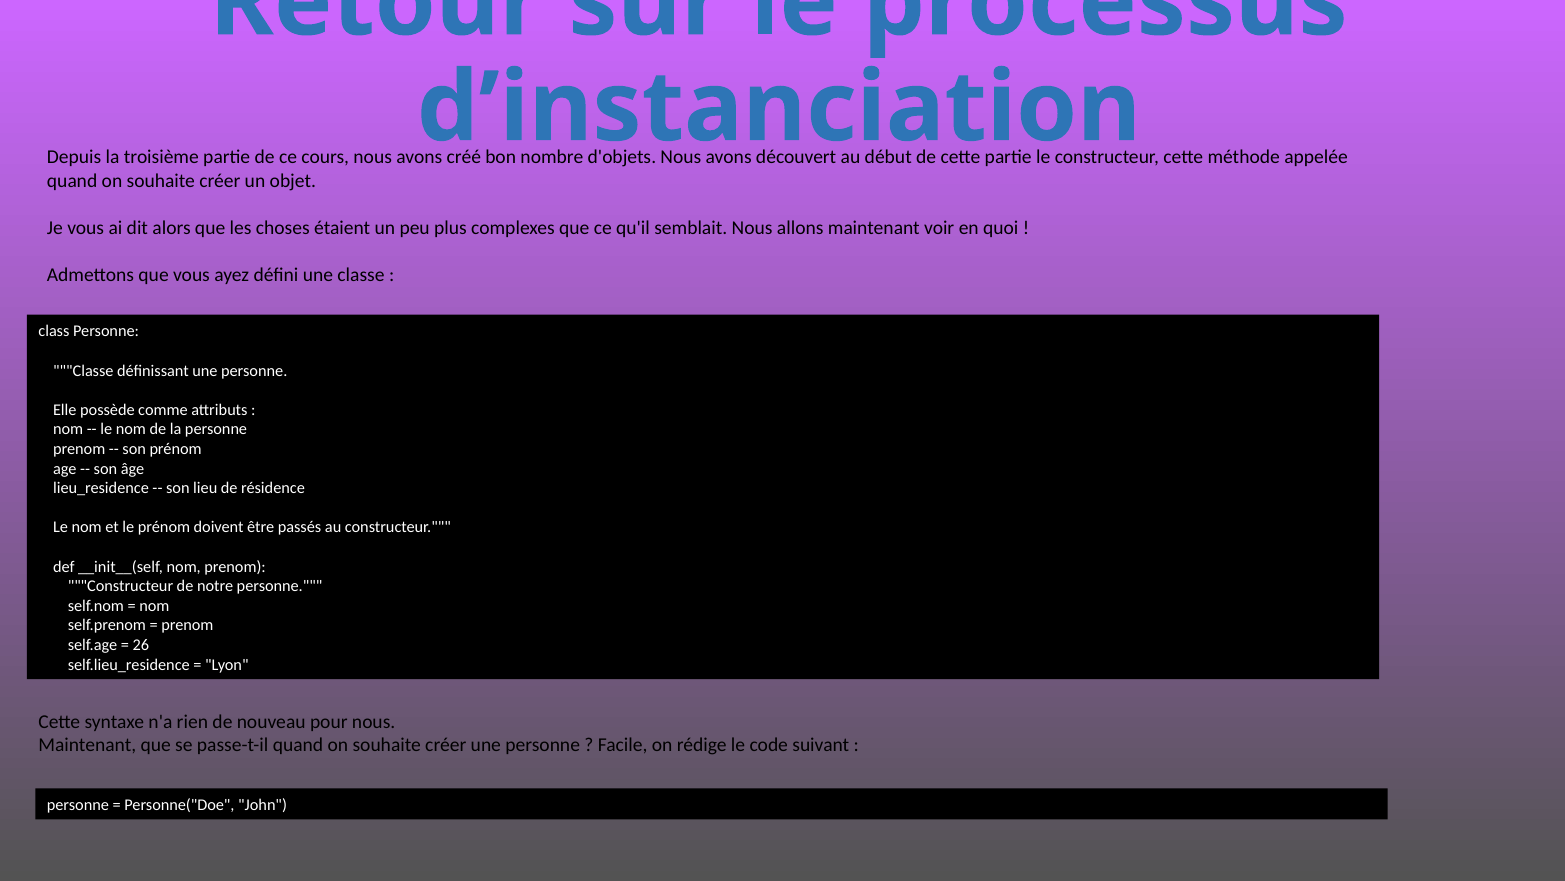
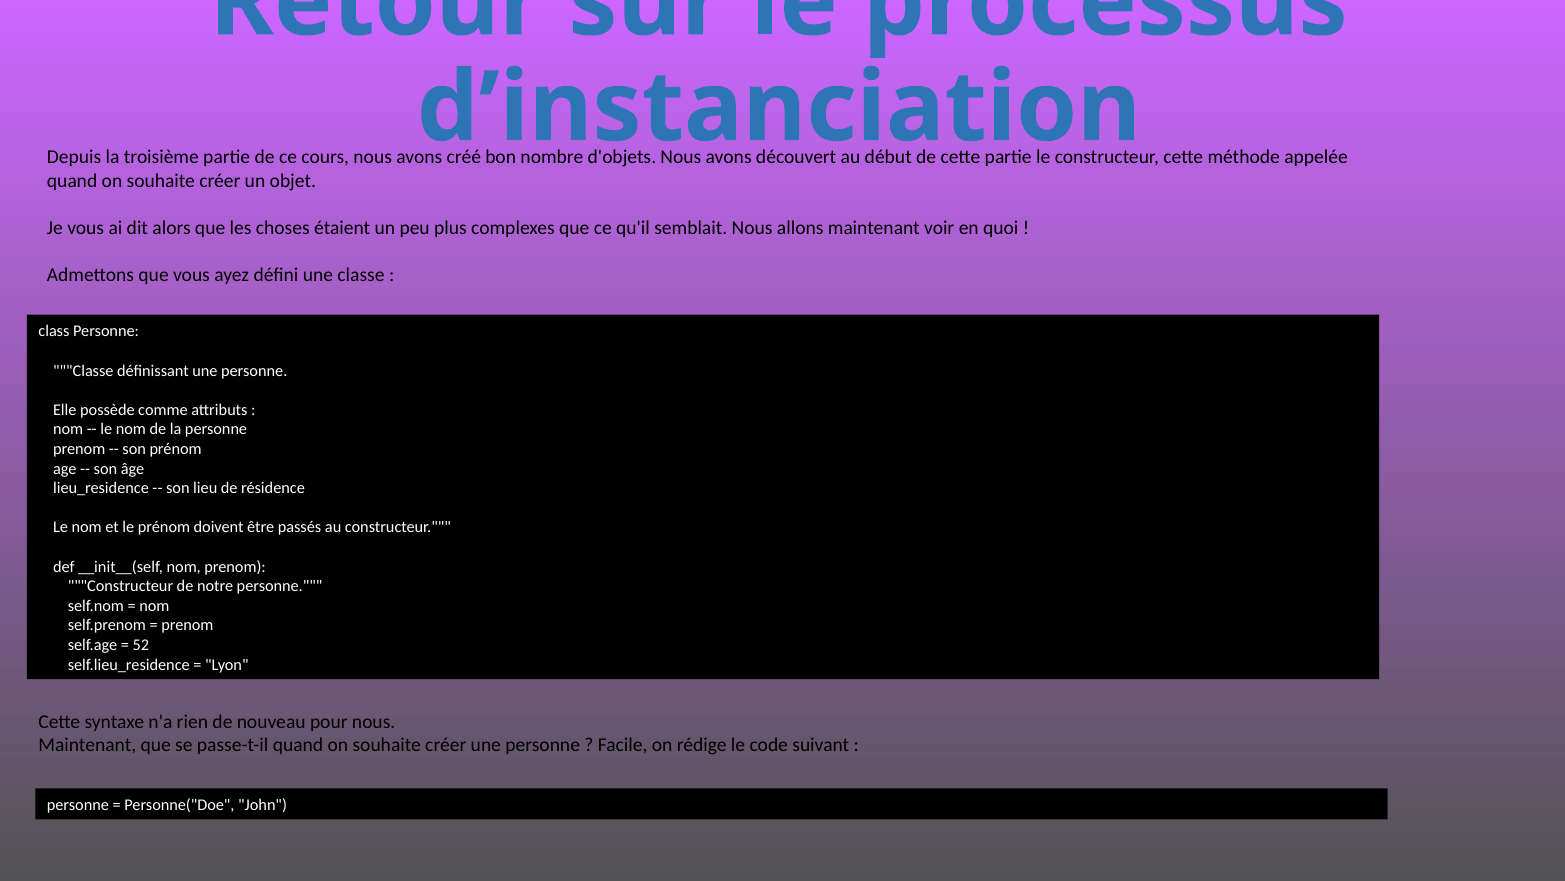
26: 26 -> 52
